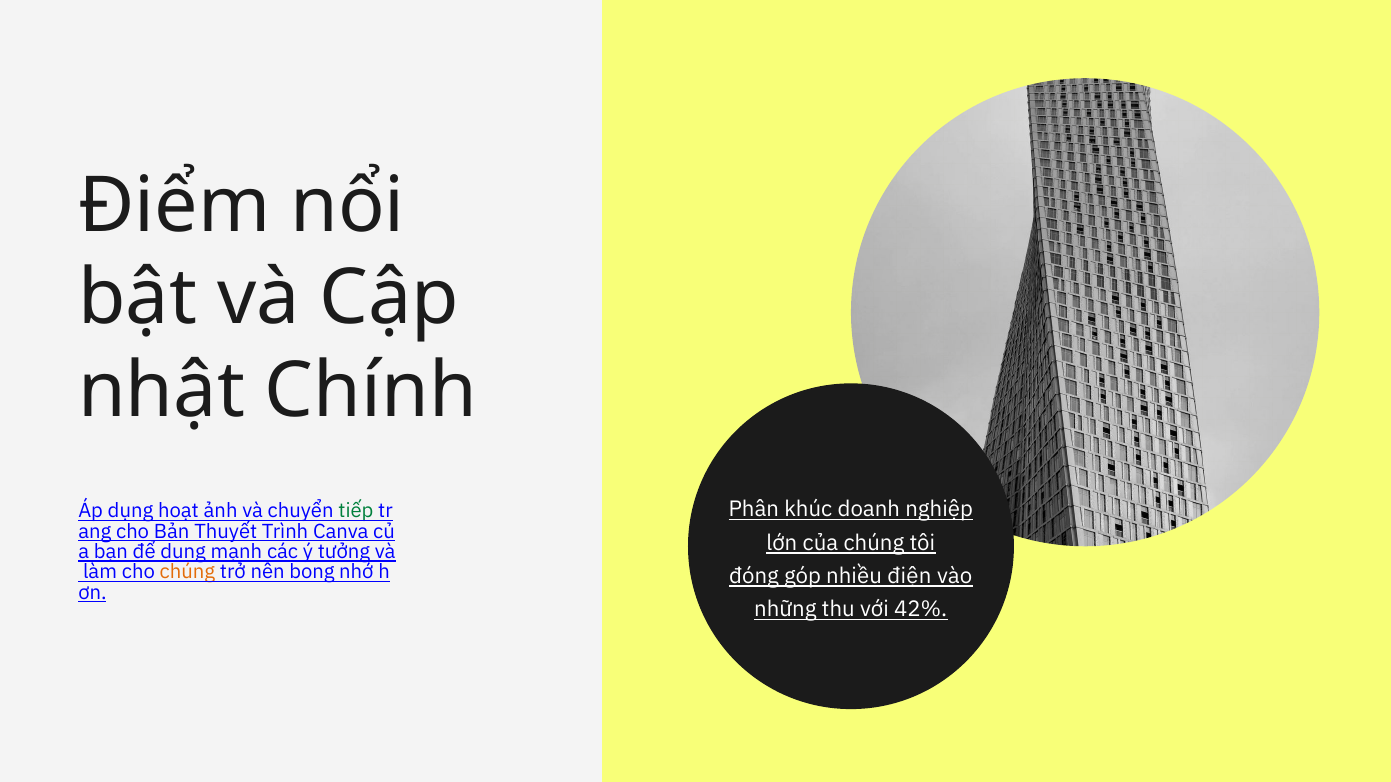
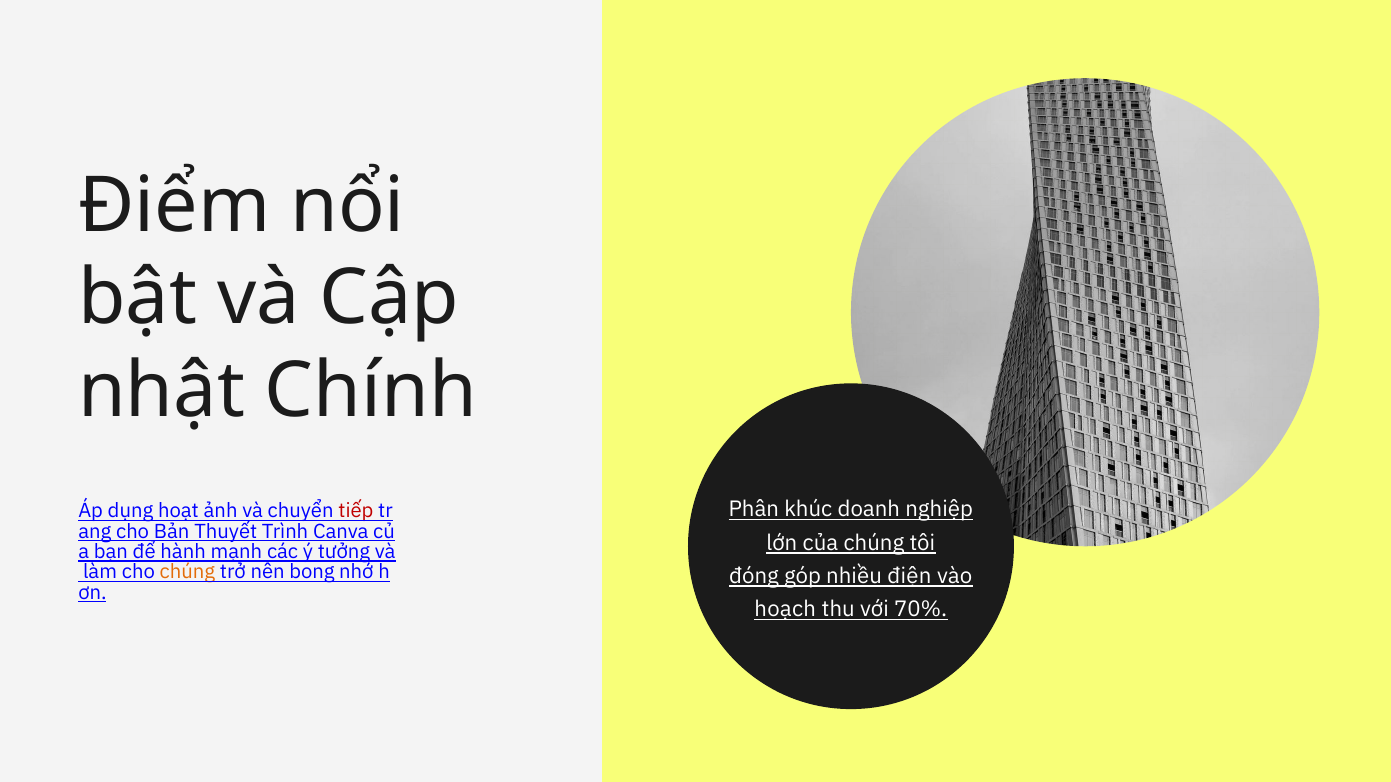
tiếp colour: green -> red
dung: dung -> hành
những: những -> hoạch
42%: 42% -> 70%
